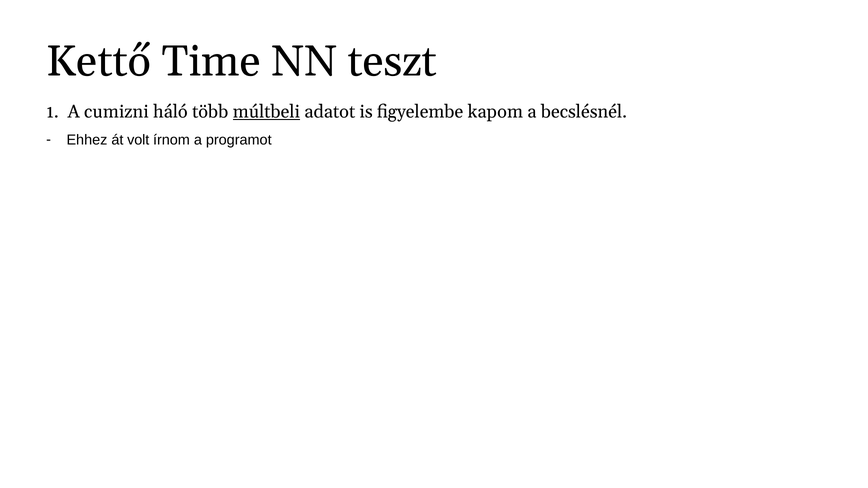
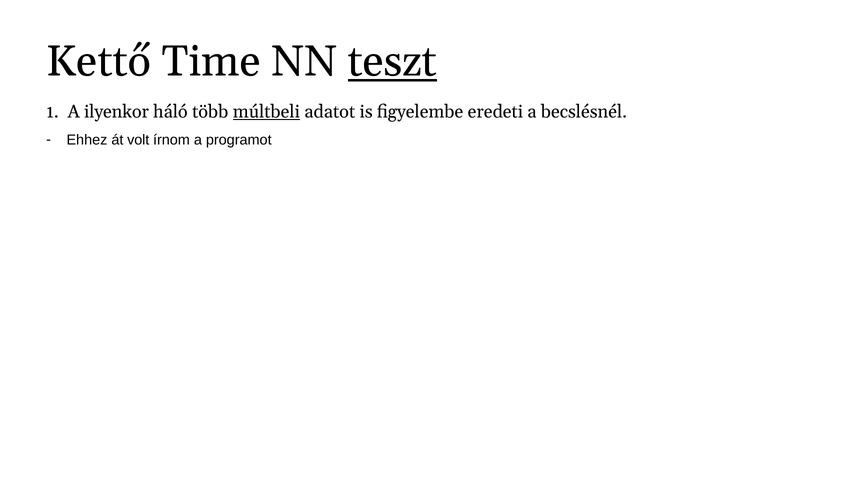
teszt underline: none -> present
cumizni: cumizni -> ilyenkor
kapom: kapom -> eredeti
